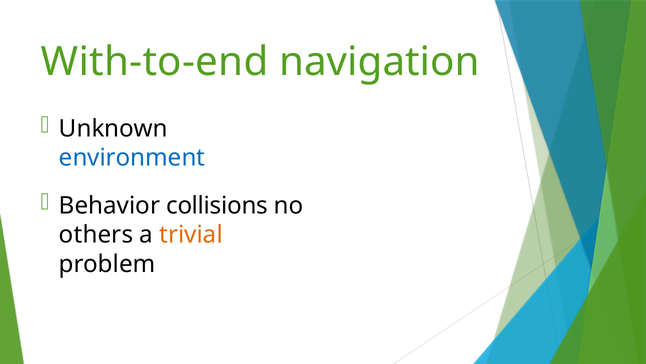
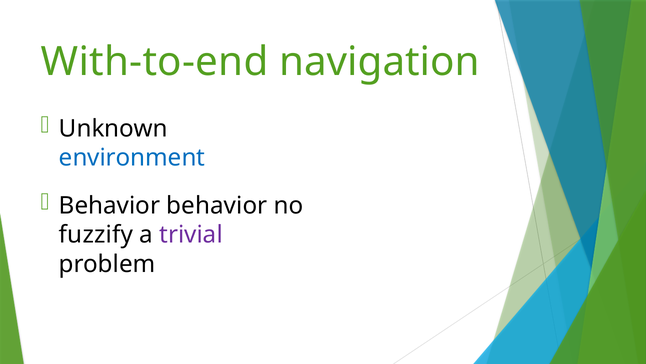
Behavior collisions: collisions -> behavior
others: others -> fuzzify
trivial colour: orange -> purple
